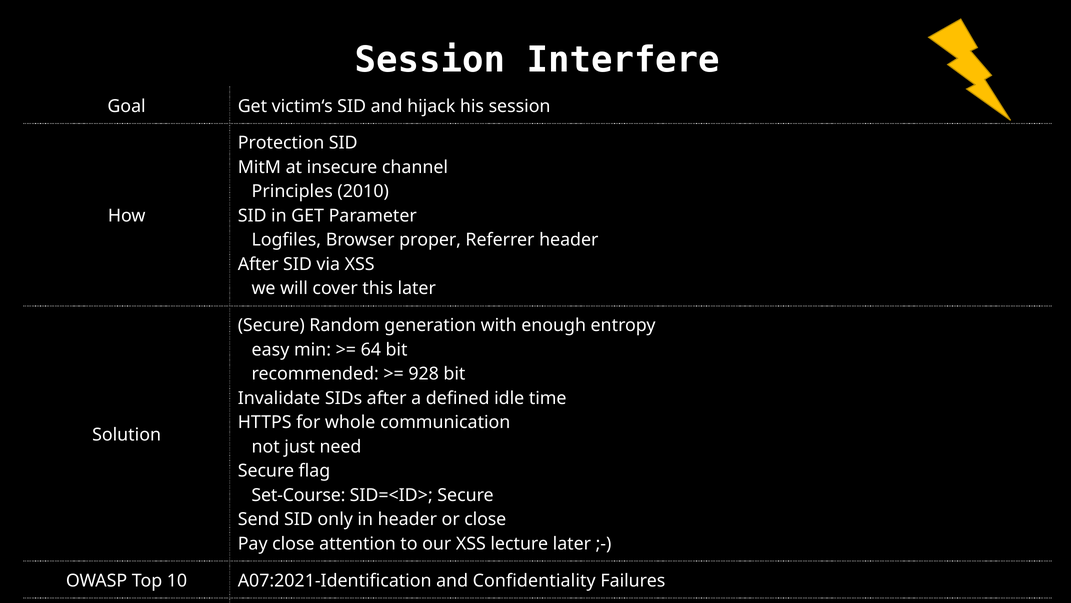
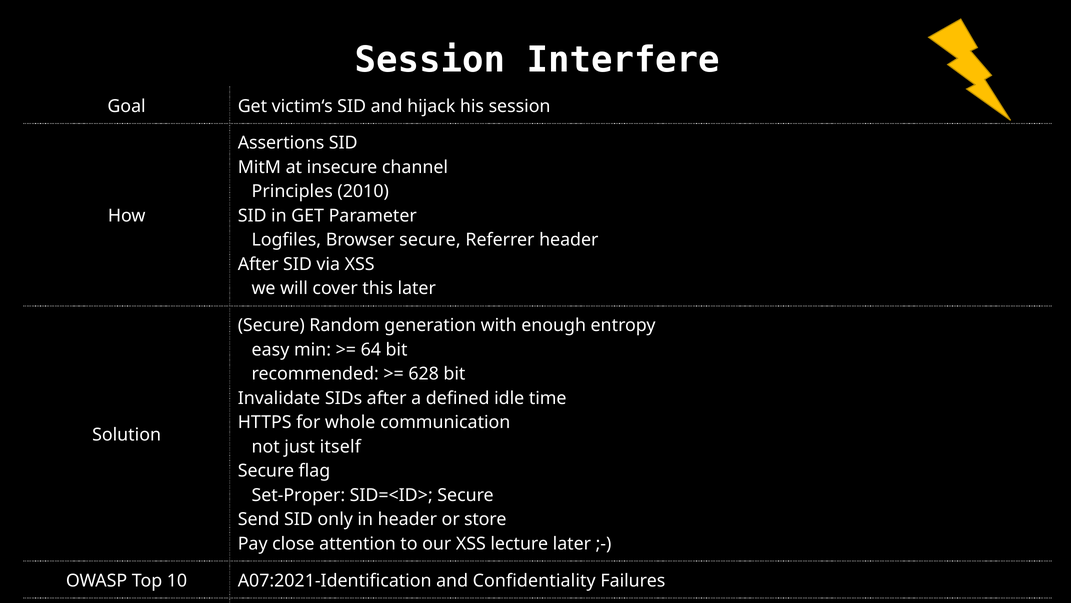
Protection: Protection -> Assertions
Browser proper: proper -> secure
928: 928 -> 628
need: need -> itself
Set-Course: Set-Course -> Set-Proper
or close: close -> store
